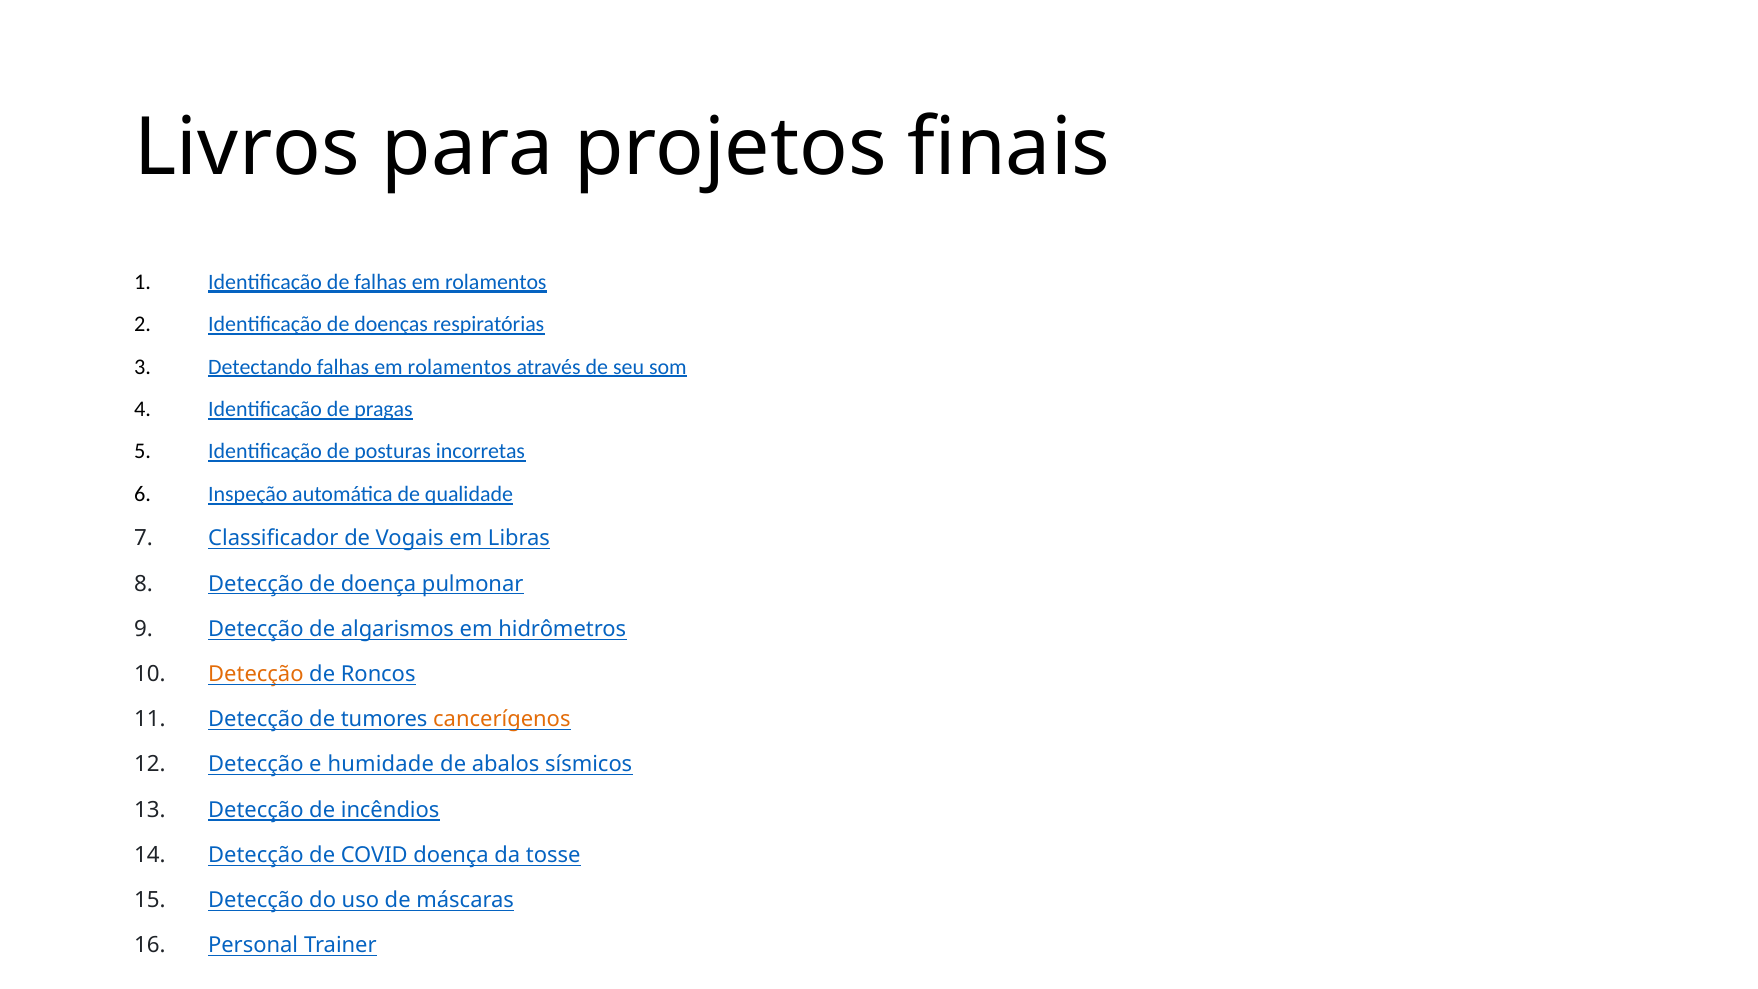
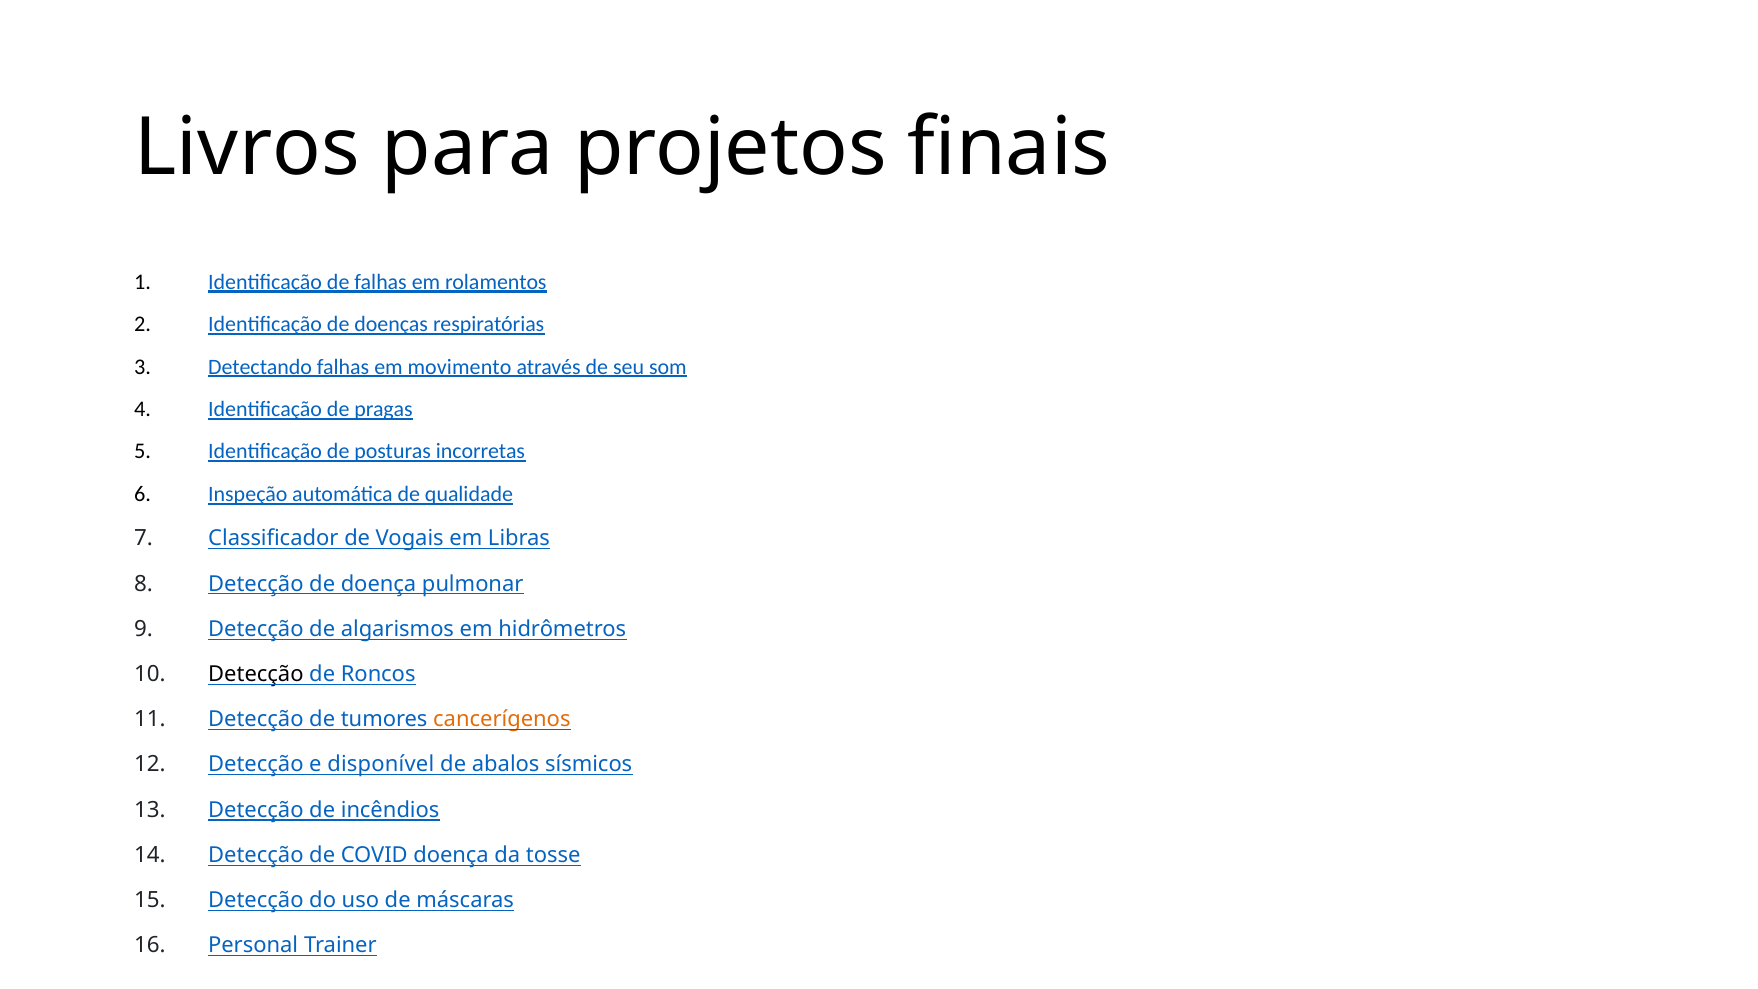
Detectando falhas em rolamentos: rolamentos -> movimento
Detecção at (256, 674) colour: orange -> black
humidade: humidade -> disponível
